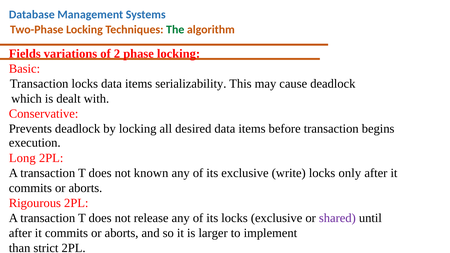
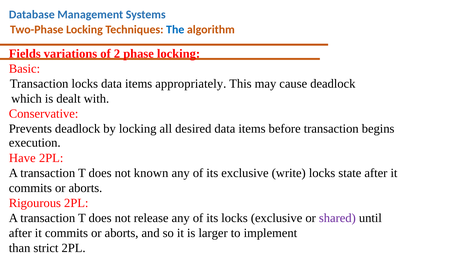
The colour: green -> blue
serializability: serializability -> appropriately
Long: Long -> Have
only: only -> state
